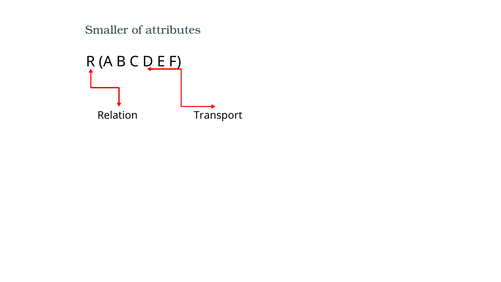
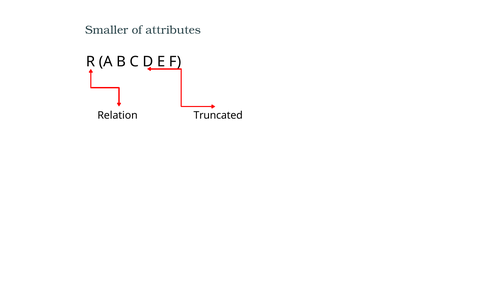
Transport: Transport -> Truncated
